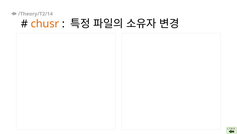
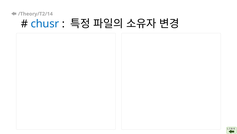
chusr colour: orange -> blue
